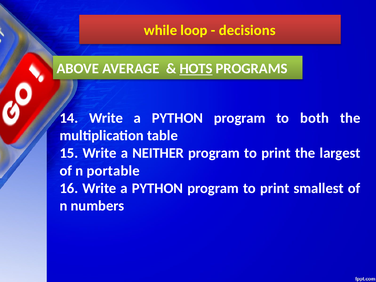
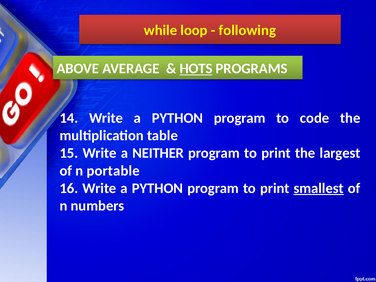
decisions: decisions -> following
both: both -> code
smallest underline: none -> present
